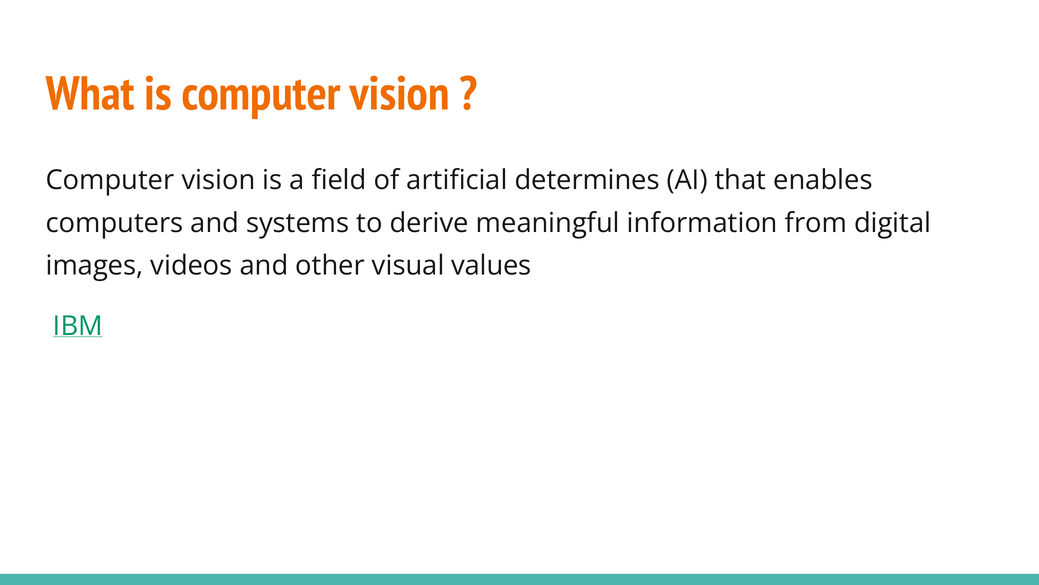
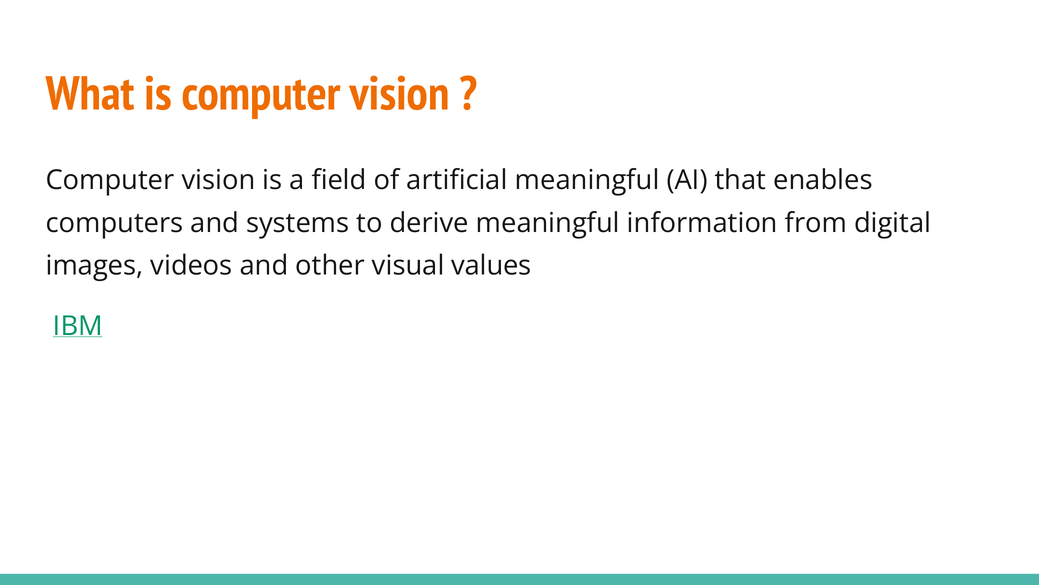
artificial determines: determines -> meaningful
